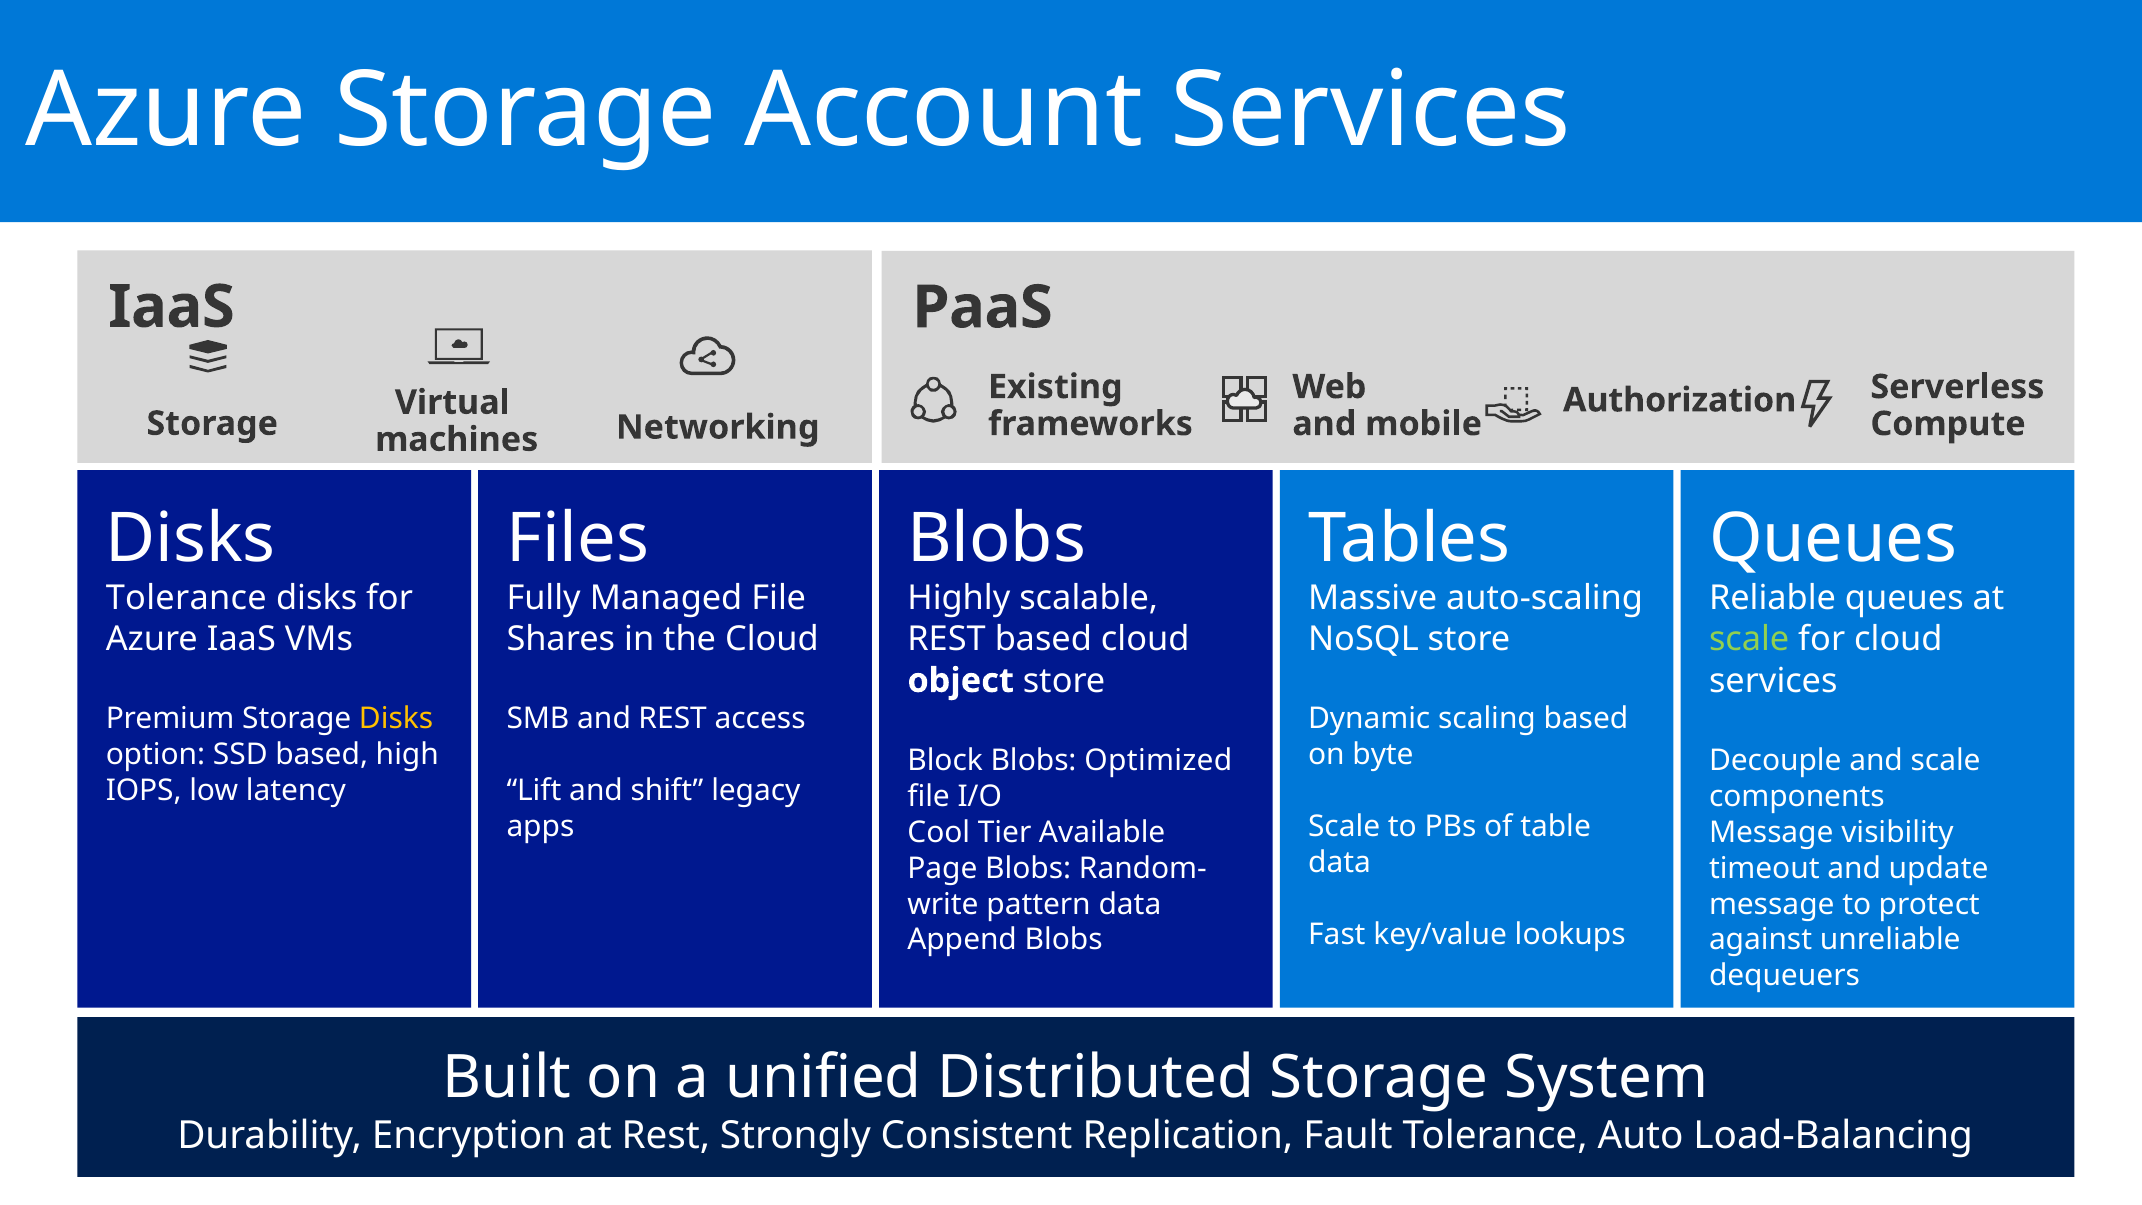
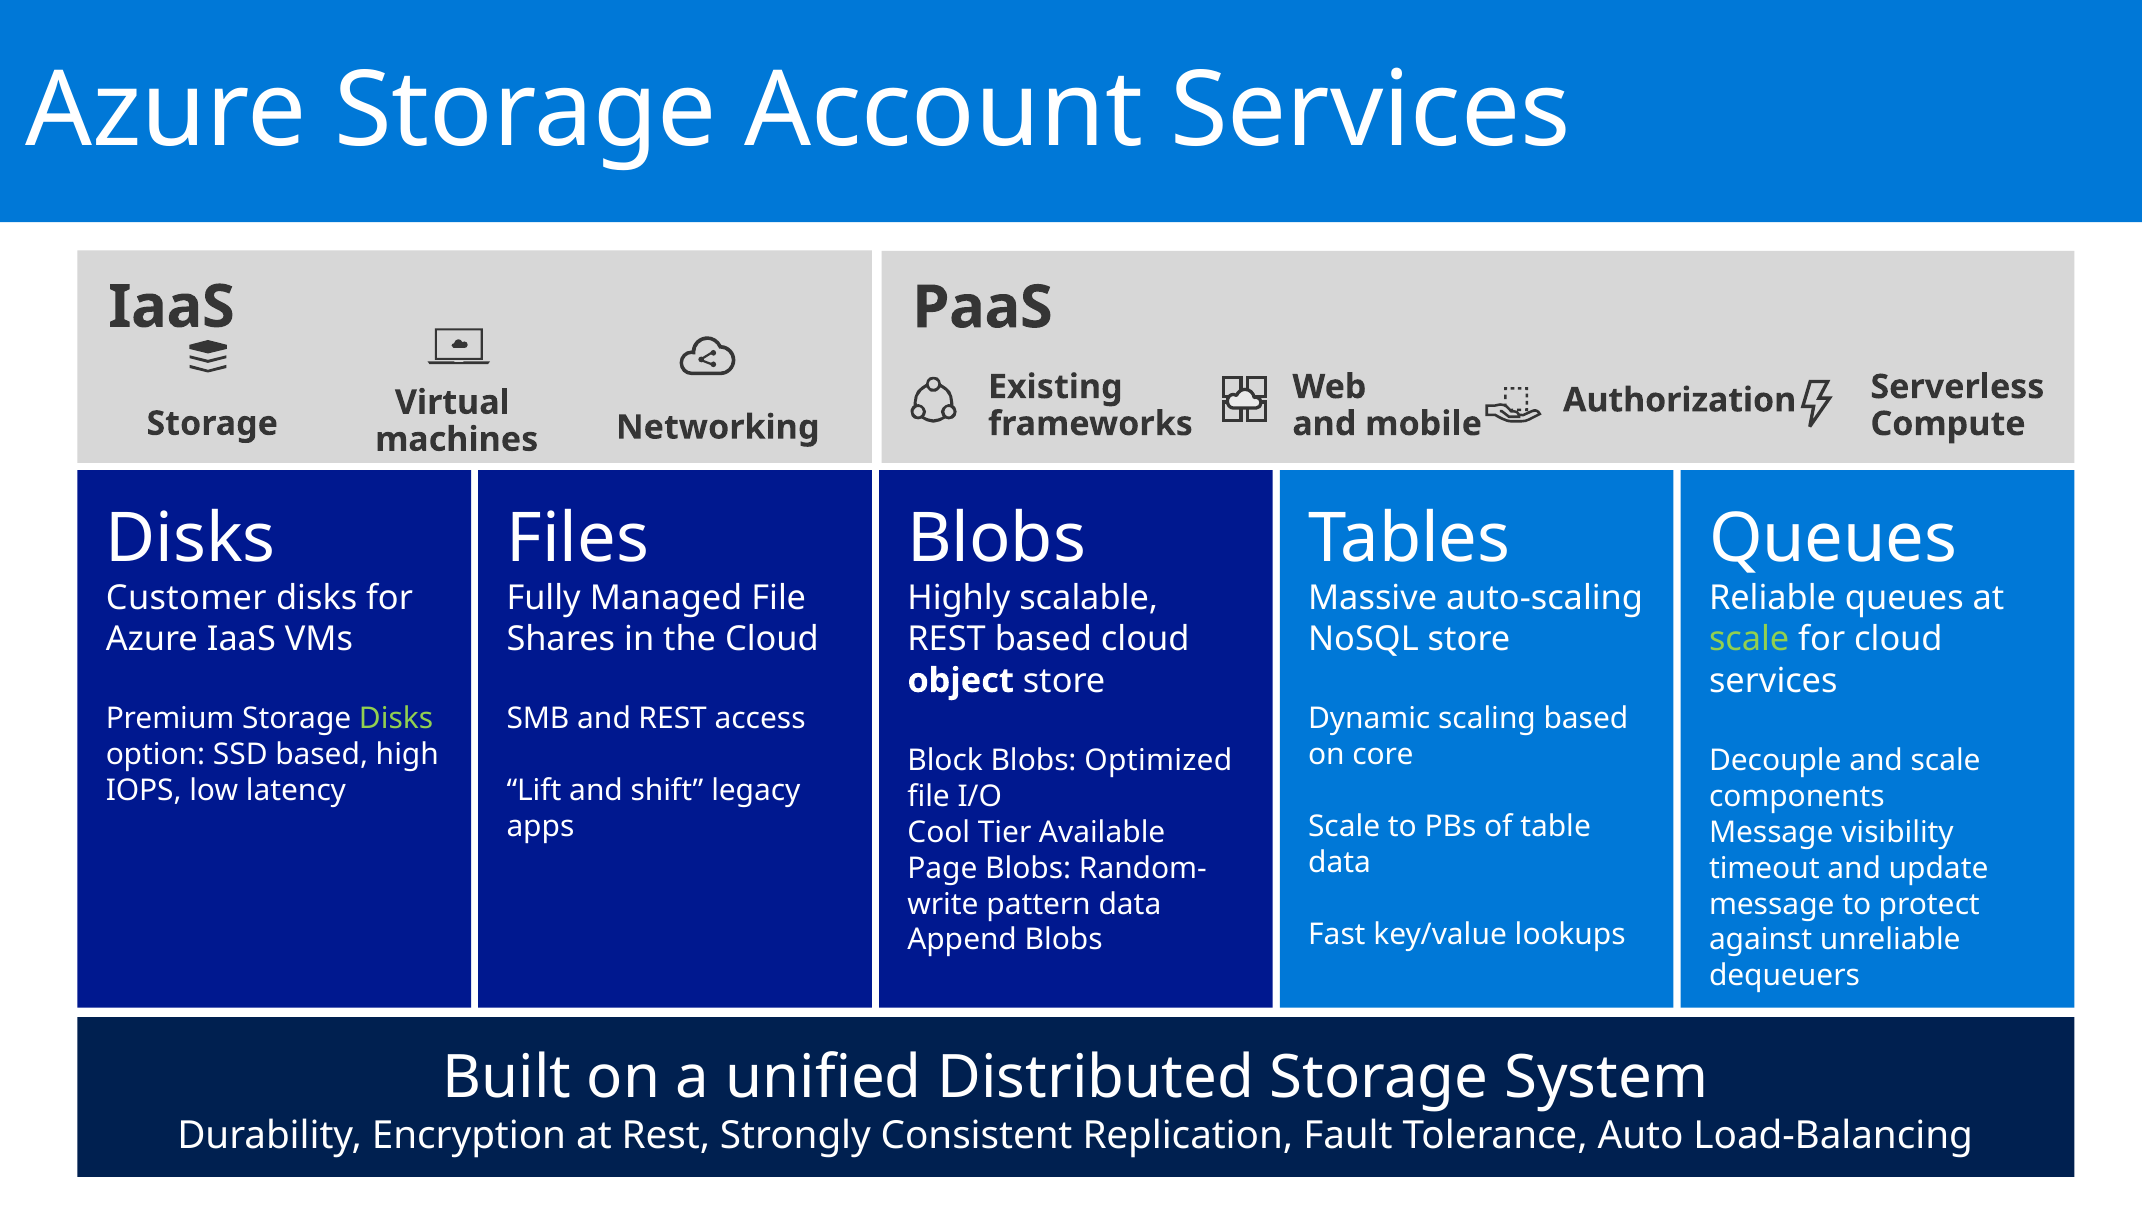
Tolerance at (186, 598): Tolerance -> Customer
Disks at (396, 719) colour: yellow -> light green
byte: byte -> core
